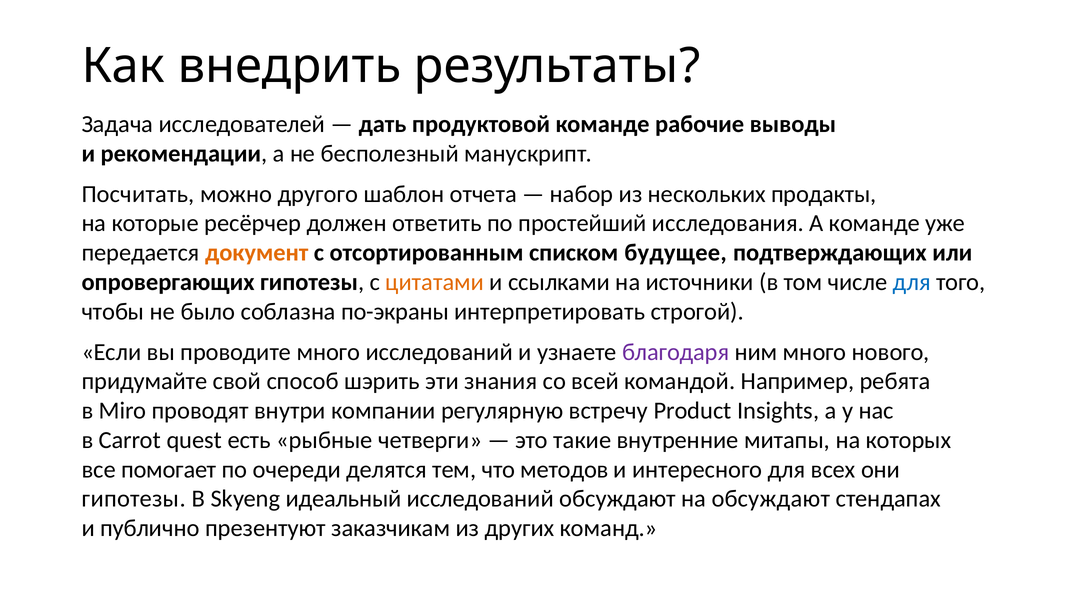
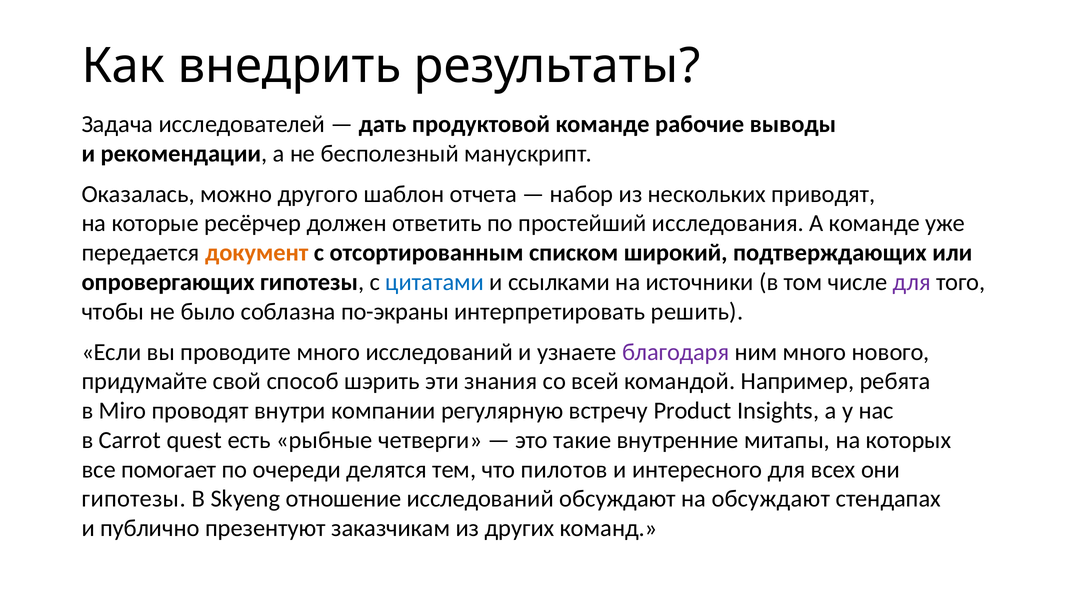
Посчитать: Посчитать -> Оказалась
продакты: продакты -> приводят
будущее: будущее -> широкий
цитатами colour: orange -> blue
для at (912, 282) colour: blue -> purple
строгой: строгой -> решить
методов: методов -> пилотов
идеальный: идеальный -> отношение
